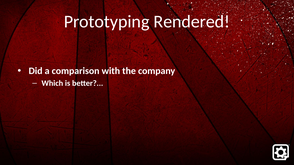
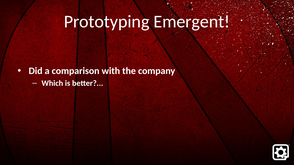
Rendered: Rendered -> Emergent
